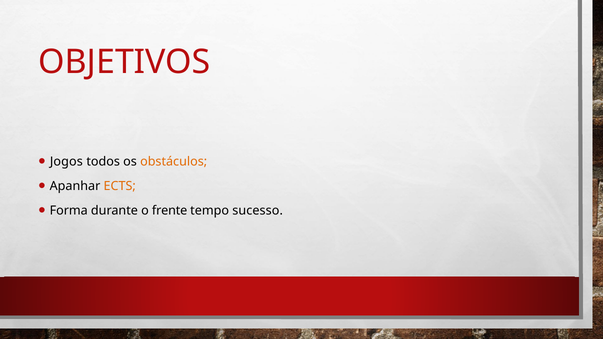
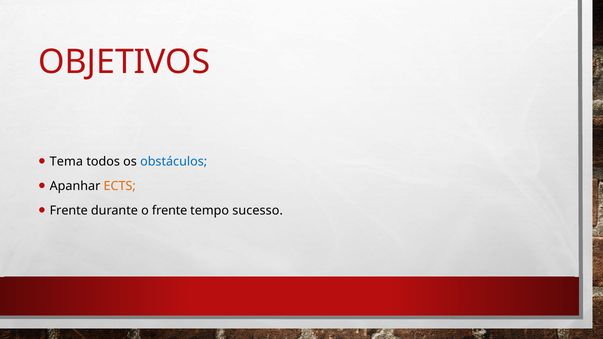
Jogos: Jogos -> Tema
obstáculos colour: orange -> blue
Forma at (69, 211): Forma -> Frente
